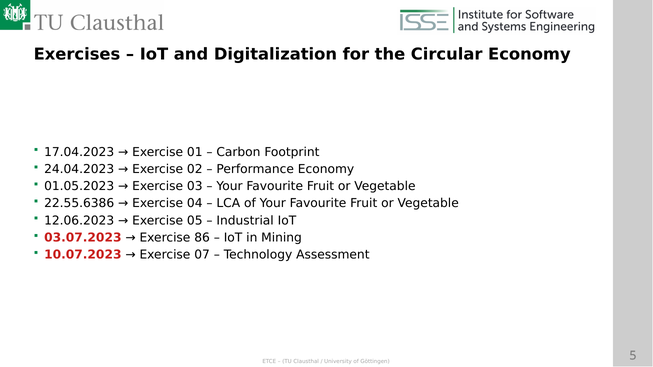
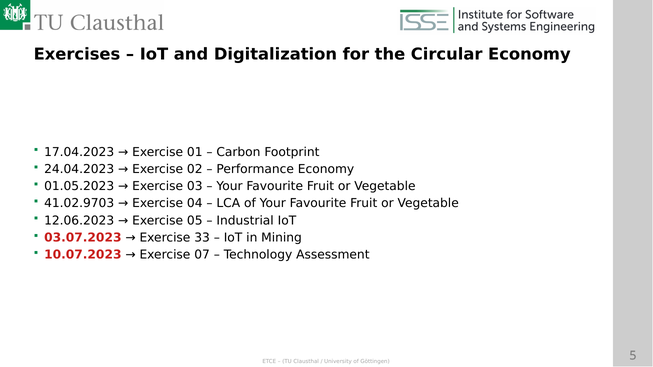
22.55.6386: 22.55.6386 -> 41.02.9703
86: 86 -> 33
